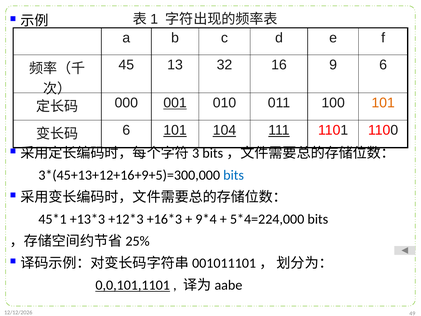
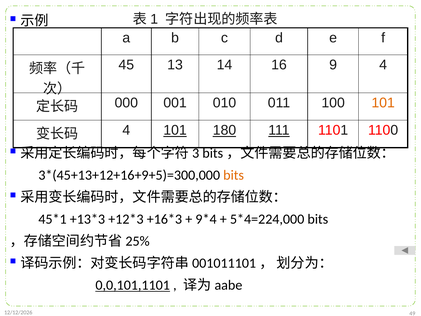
32: 32 -> 14
9 6: 6 -> 4
001 underline: present -> none
6 at (126, 130): 6 -> 4
104: 104 -> 180
bits at (234, 175) colour: blue -> orange
